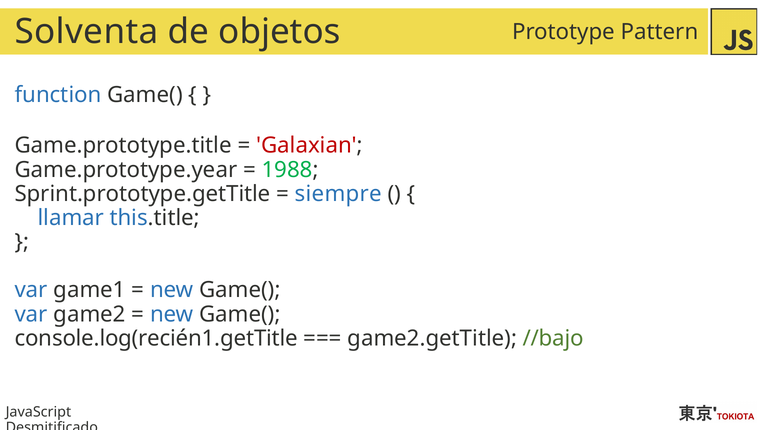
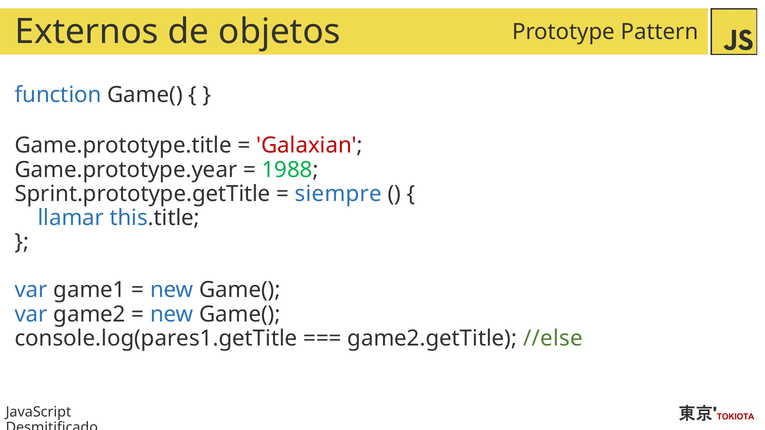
Solventa: Solventa -> Externos
console.log(recién1.getTitle: console.log(recién1.getTitle -> console.log(pares1.getTitle
//bajo: //bajo -> //else
